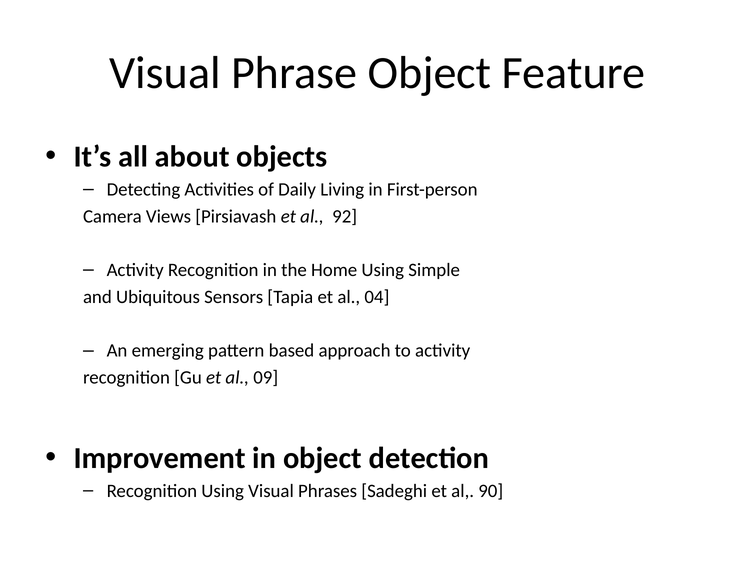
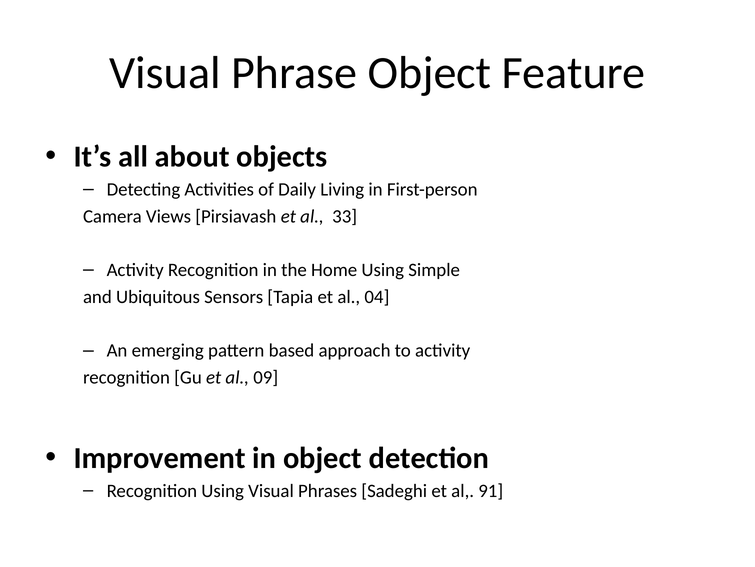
92: 92 -> 33
90: 90 -> 91
